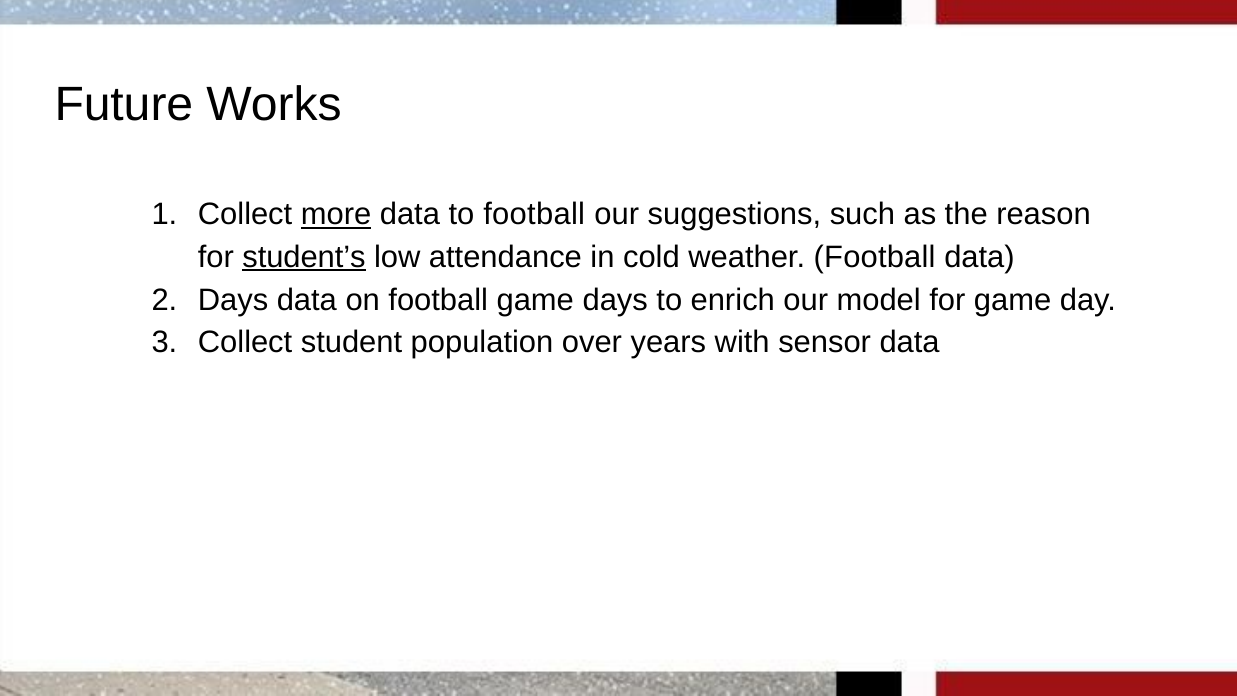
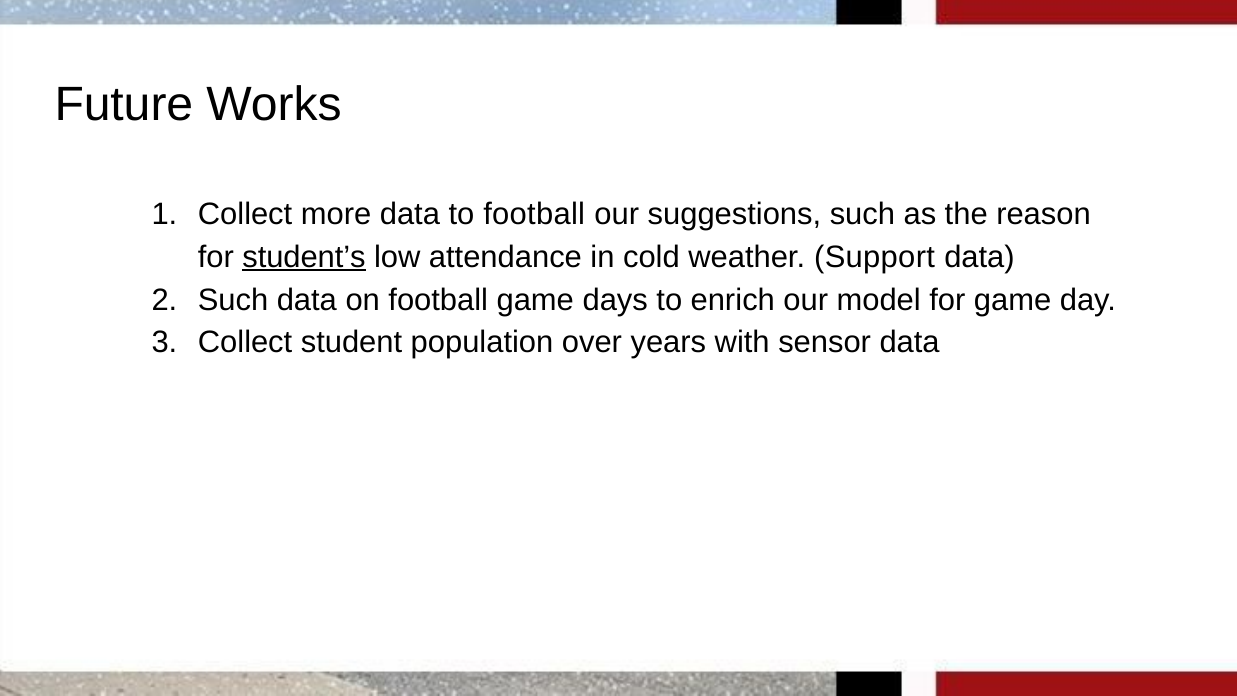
more underline: present -> none
weather Football: Football -> Support
Days at (233, 300): Days -> Such
